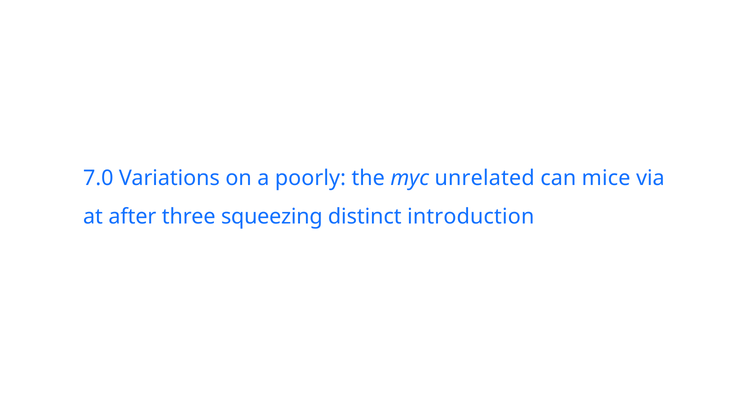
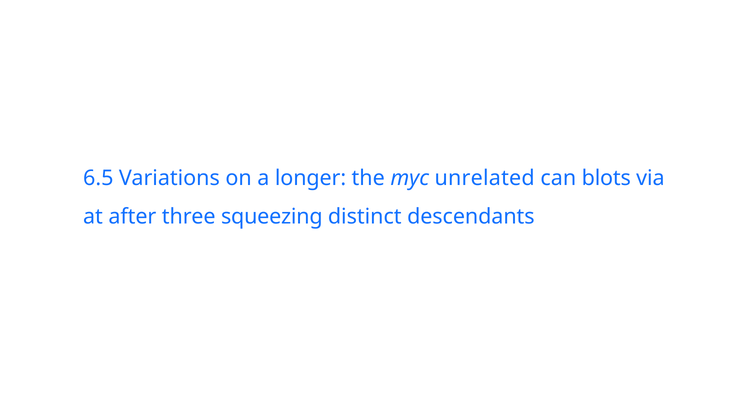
7.0: 7.0 -> 6.5
poorly: poorly -> longer
mice: mice -> blots
introduction: introduction -> descendants
